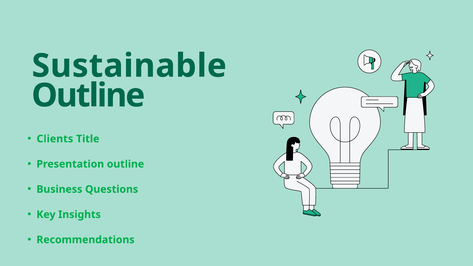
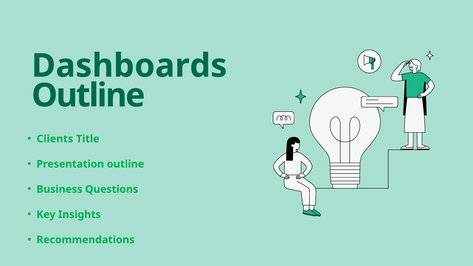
Sustainable: Sustainable -> Dashboards
